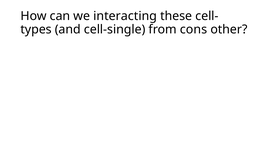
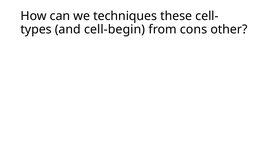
interacting: interacting -> techniques
cell-single: cell-single -> cell-begin
